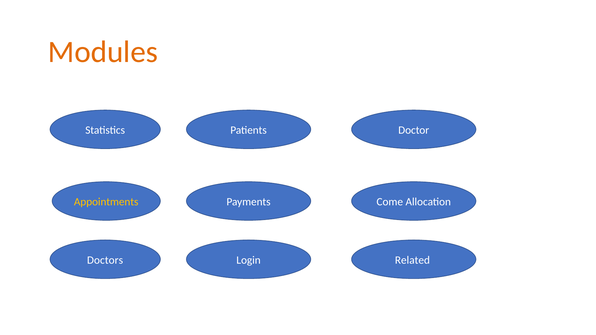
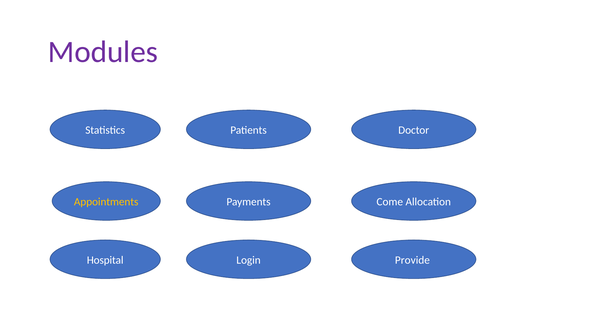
Modules colour: orange -> purple
Doctors: Doctors -> Hospital
Related: Related -> Provide
